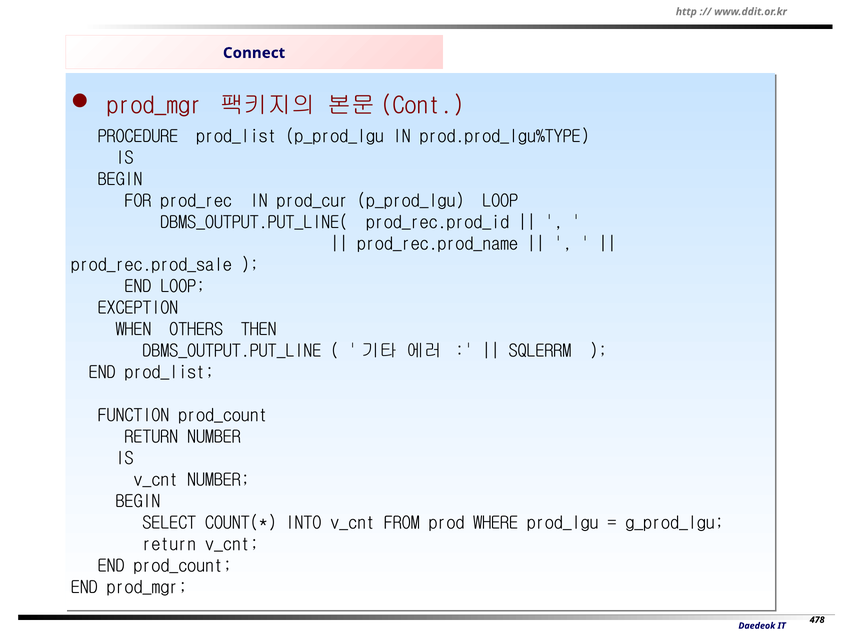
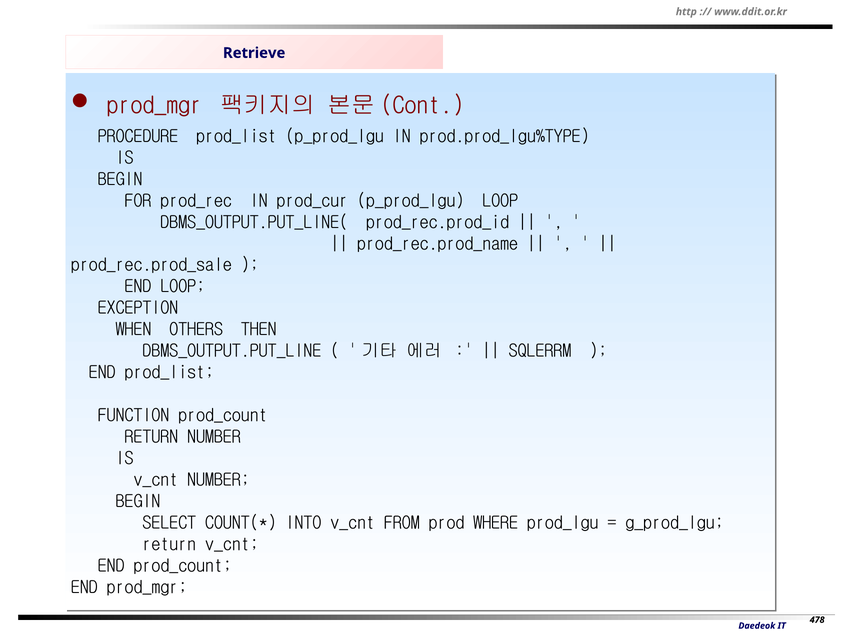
Connect: Connect -> Retrieve
